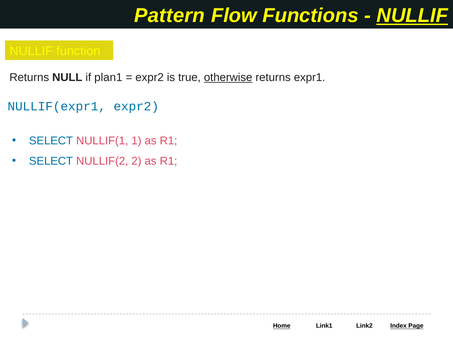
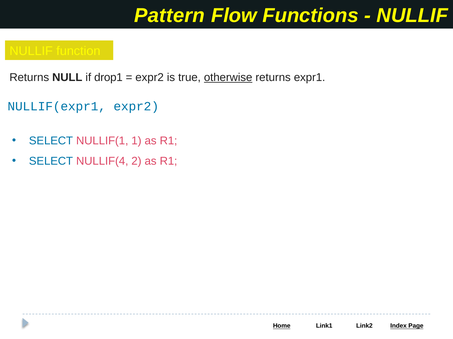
NULLIF at (412, 16) underline: present -> none
plan1: plan1 -> drop1
NULLIF(2: NULLIF(2 -> NULLIF(4
